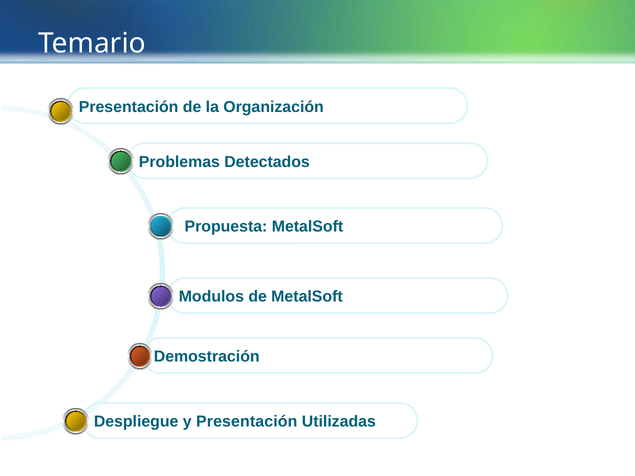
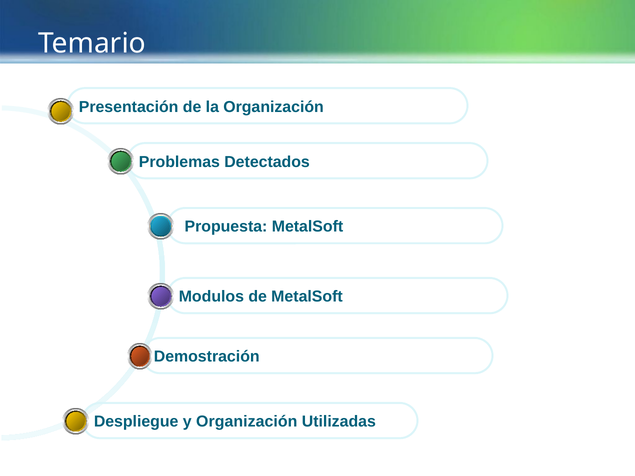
y Presentación: Presentación -> Organización
